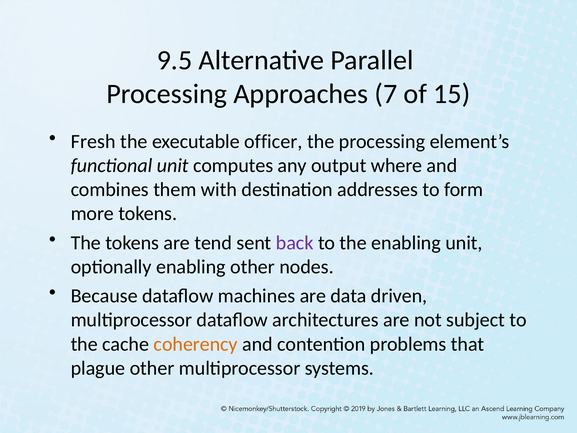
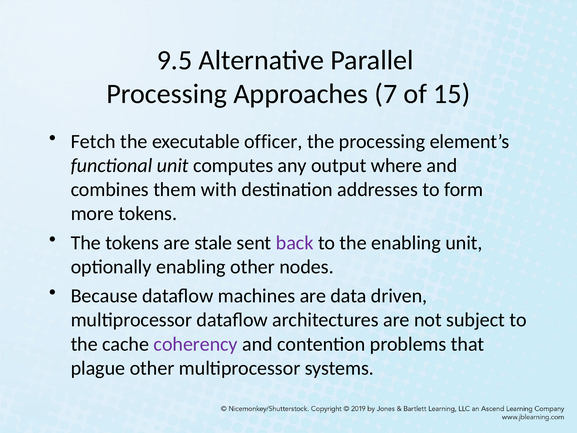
Fresh: Fresh -> Fetch
tend: tend -> stale
coherency colour: orange -> purple
